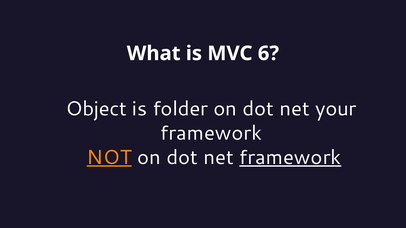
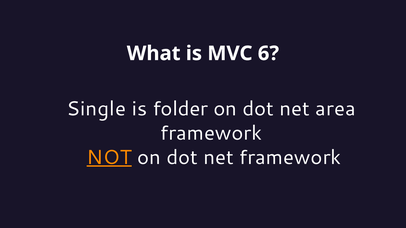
Object: Object -> Single
your: your -> area
framework at (290, 158) underline: present -> none
